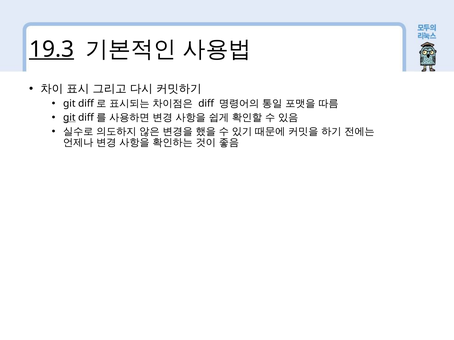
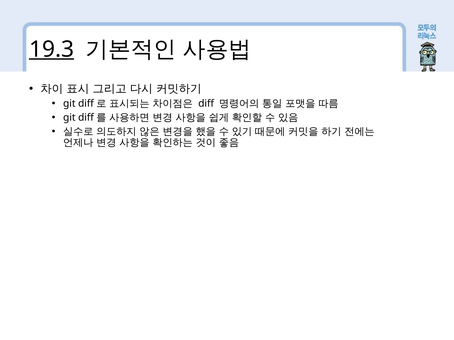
git at (69, 118) underline: present -> none
